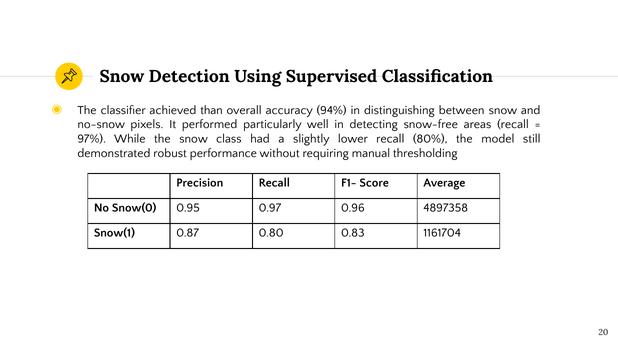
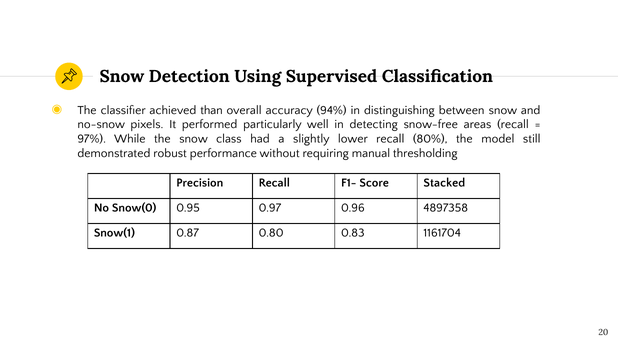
Average: Average -> Stacked
